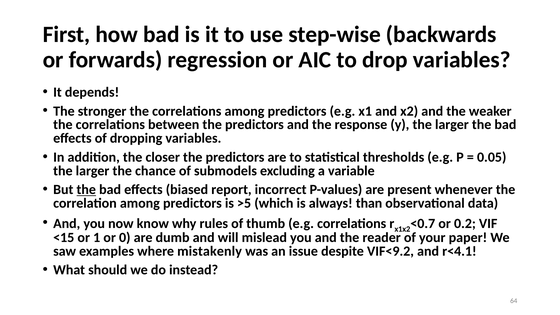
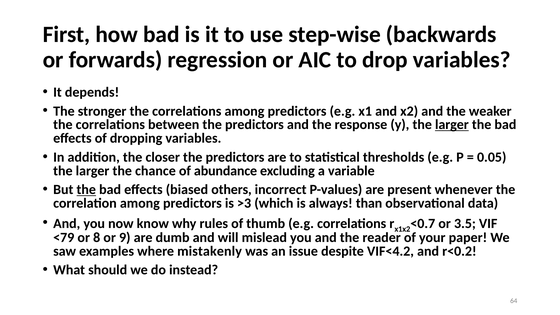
larger at (452, 125) underline: none -> present
submodels: submodels -> abundance
report: report -> others
>5: >5 -> >3
0.2: 0.2 -> 3.5
<15: <15 -> <79
1: 1 -> 8
0: 0 -> 9
VIF<9.2: VIF<9.2 -> VIF<4.2
r<4.1: r<4.1 -> r<0.2
